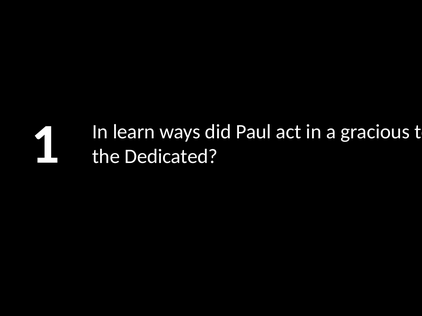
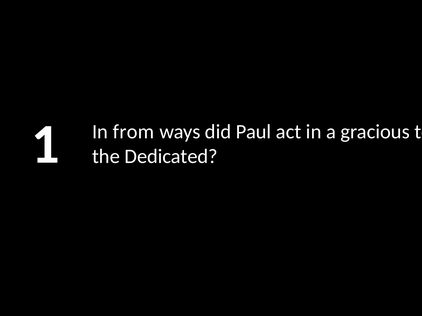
learn: learn -> from
